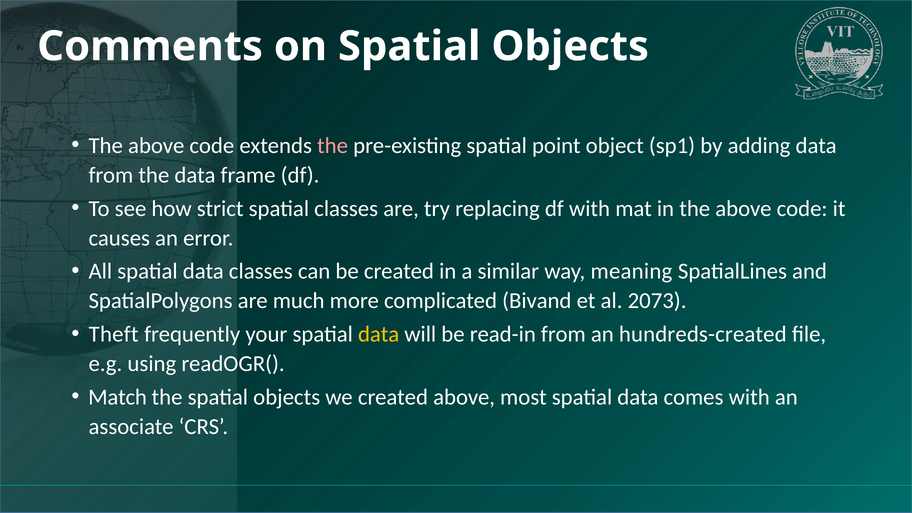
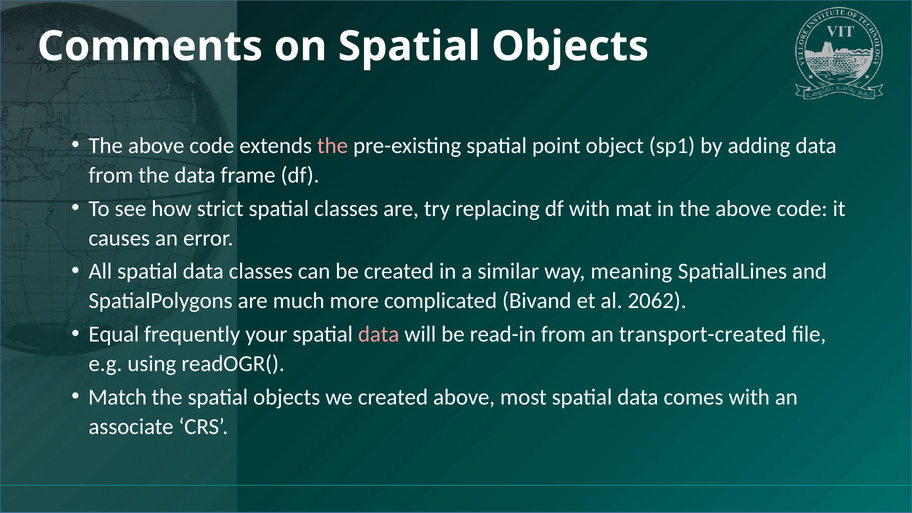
2073: 2073 -> 2062
Theft: Theft -> Equal
data at (379, 334) colour: yellow -> pink
hundreds-created: hundreds-created -> transport-created
